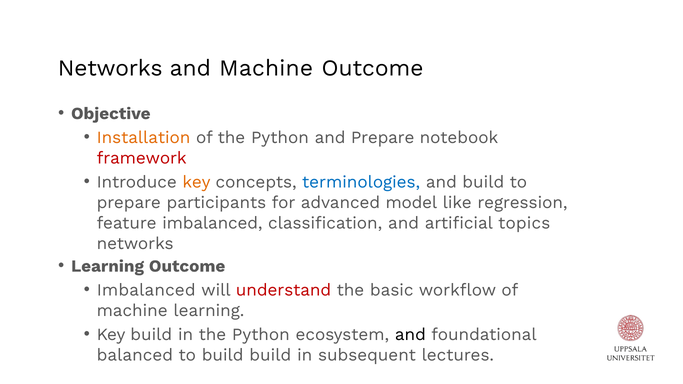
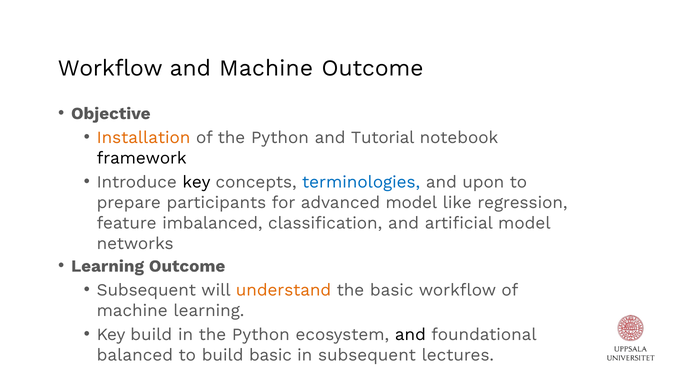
Networks at (110, 68): Networks -> Workflow
and Prepare: Prepare -> Tutorial
framework colour: red -> black
key at (196, 182) colour: orange -> black
and build: build -> upon
artificial topics: topics -> model
Imbalanced at (146, 290): Imbalanced -> Subsequent
understand colour: red -> orange
build build: build -> basic
